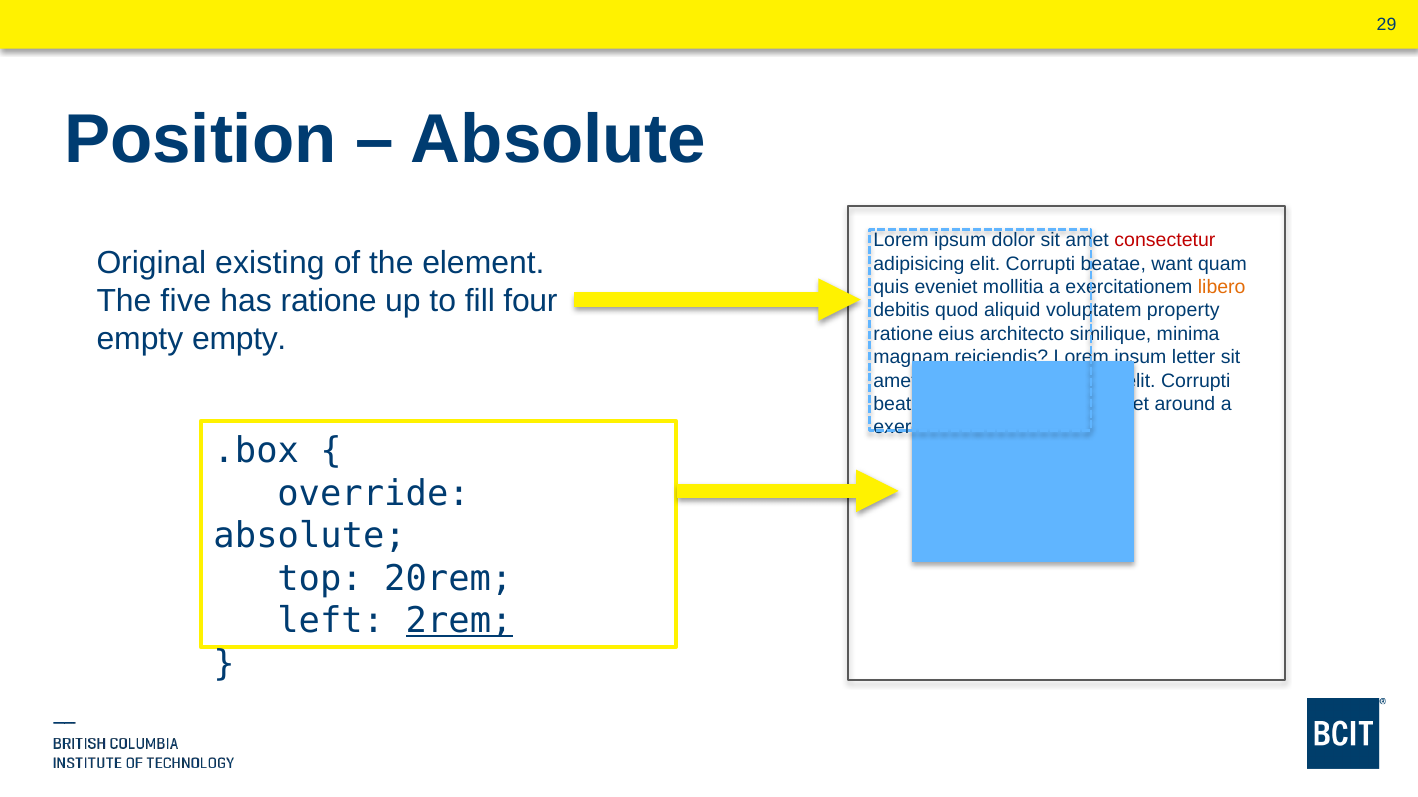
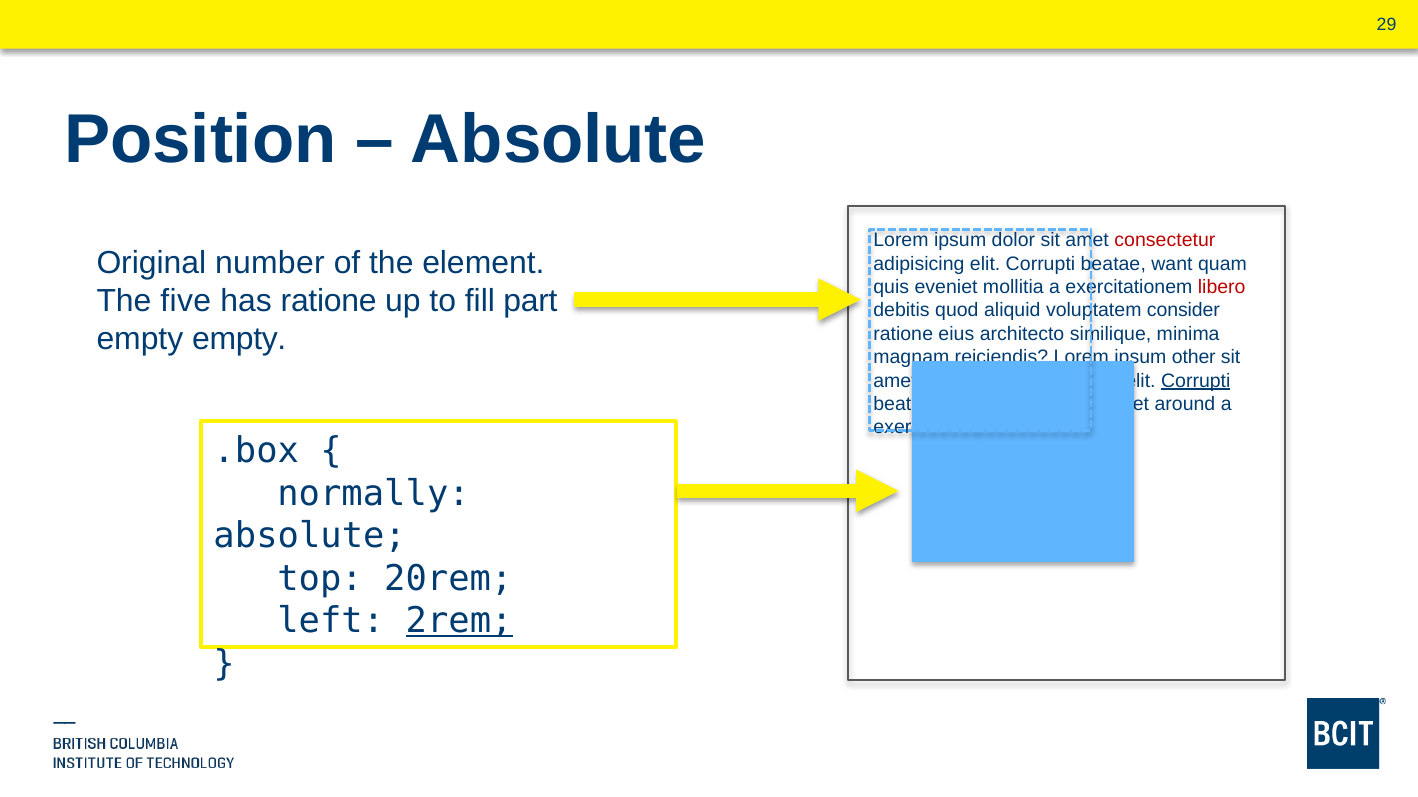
existing: existing -> number
libero at (1222, 287) colour: orange -> red
four: four -> part
property: property -> consider
letter: letter -> other
Corrupti at (1196, 381) underline: none -> present
override: override -> normally
